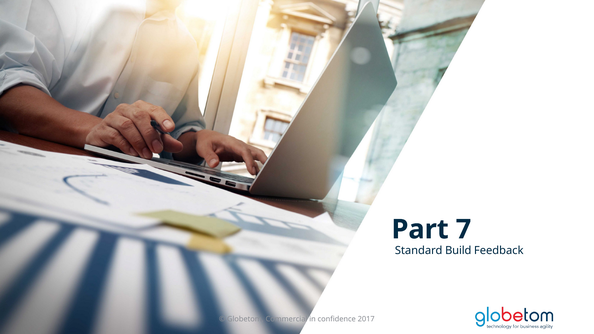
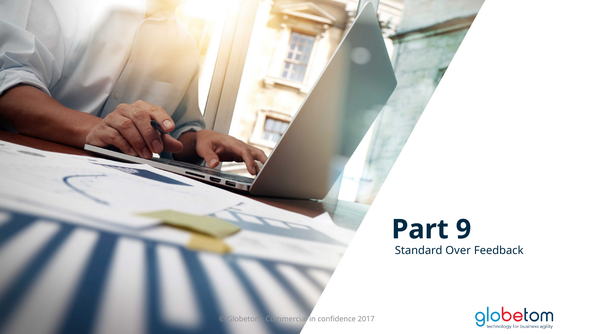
7: 7 -> 9
Build: Build -> Over
